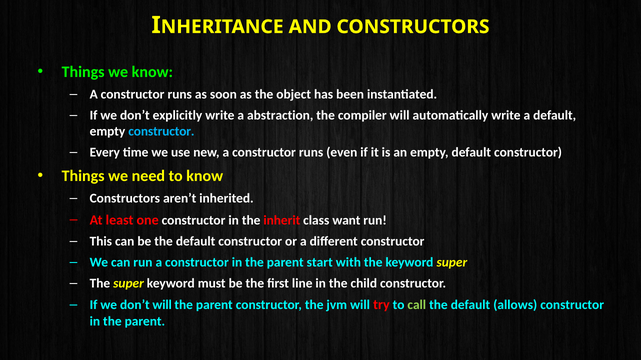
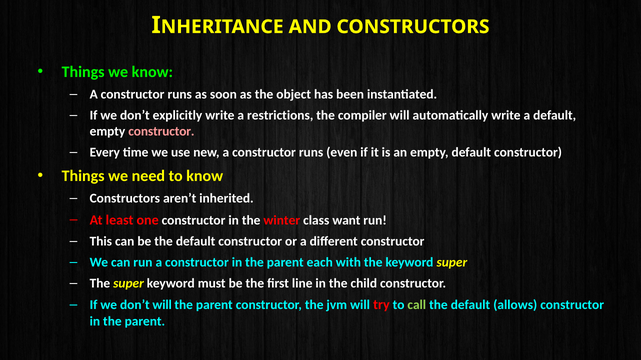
abstraction: abstraction -> restrictions
constructor at (161, 132) colour: light blue -> pink
inherit: inherit -> winter
start: start -> each
